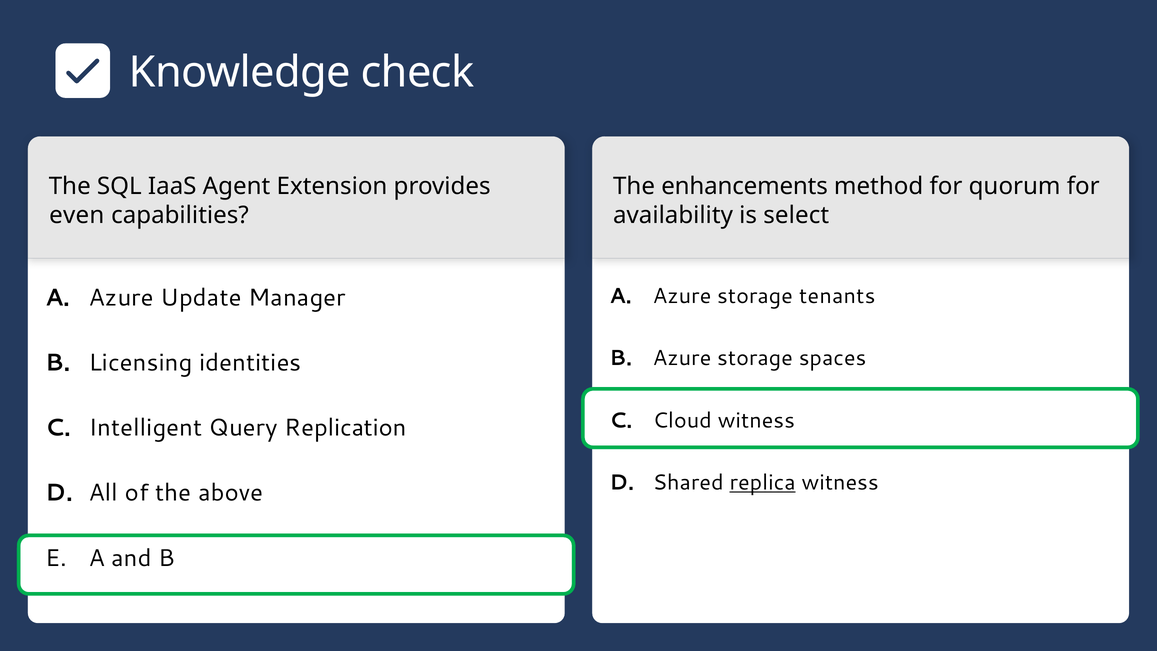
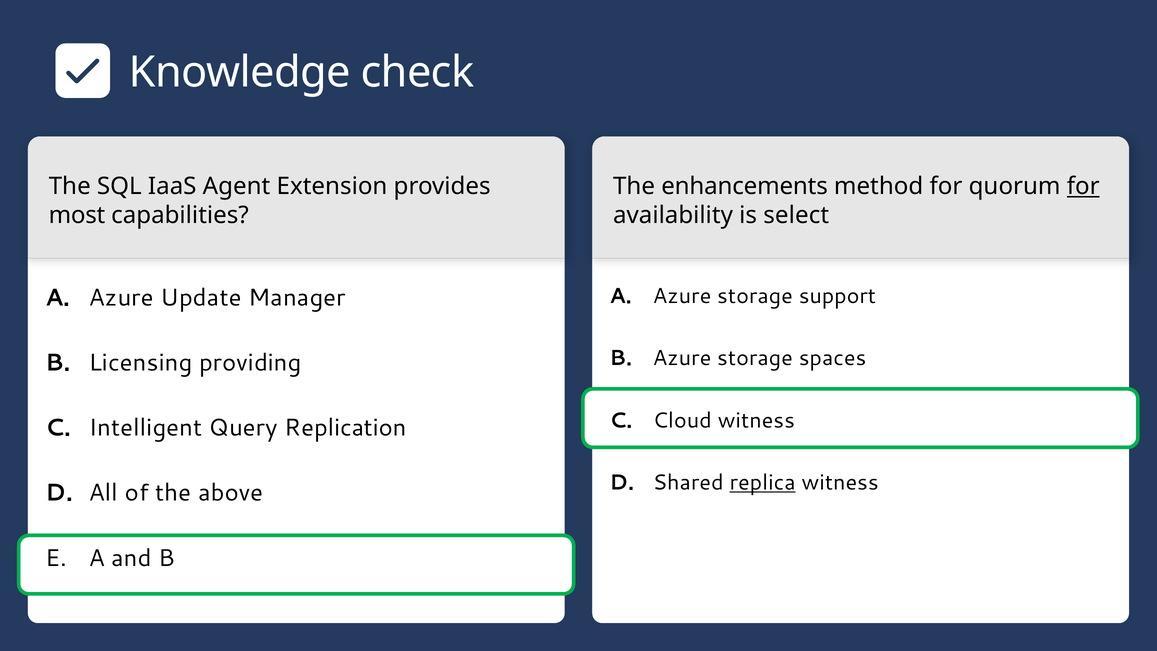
for at (1083, 186) underline: none -> present
even: even -> most
tenants: tenants -> support
identities: identities -> providing
